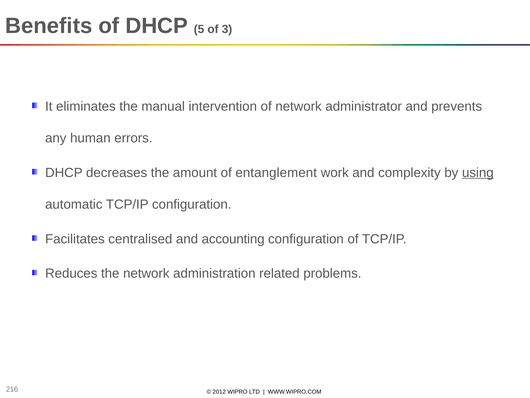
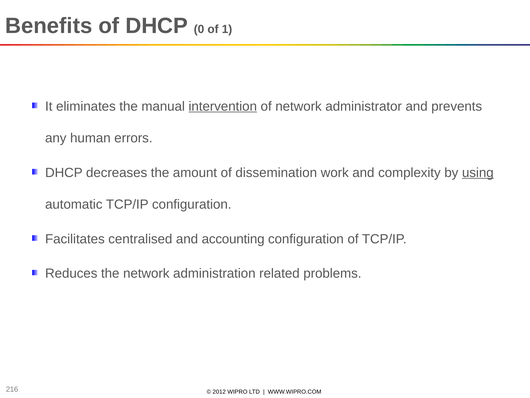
5: 5 -> 0
3: 3 -> 1
intervention underline: none -> present
entanglement: entanglement -> dissemination
